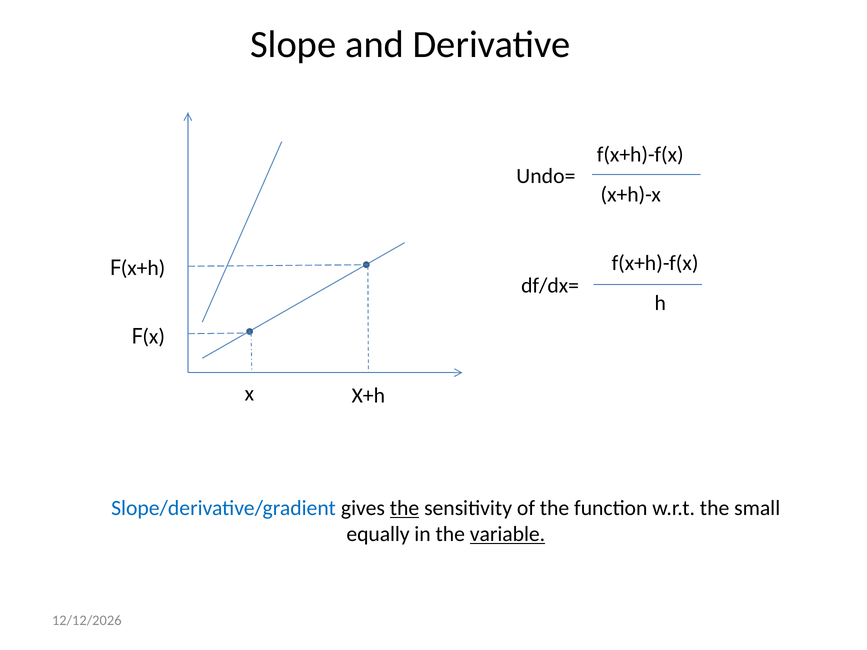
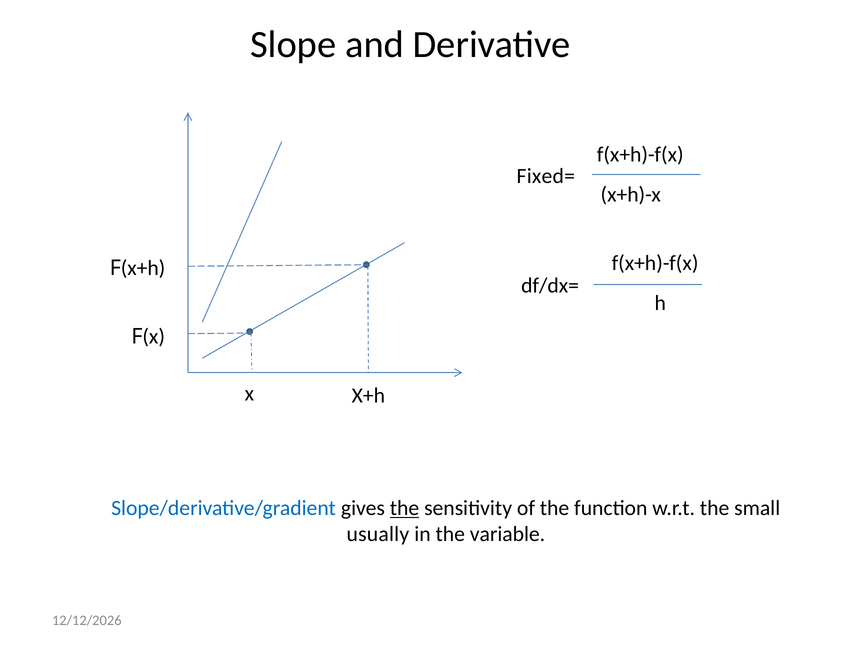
Undo=: Undo= -> Fixed=
equally: equally -> usually
variable underline: present -> none
